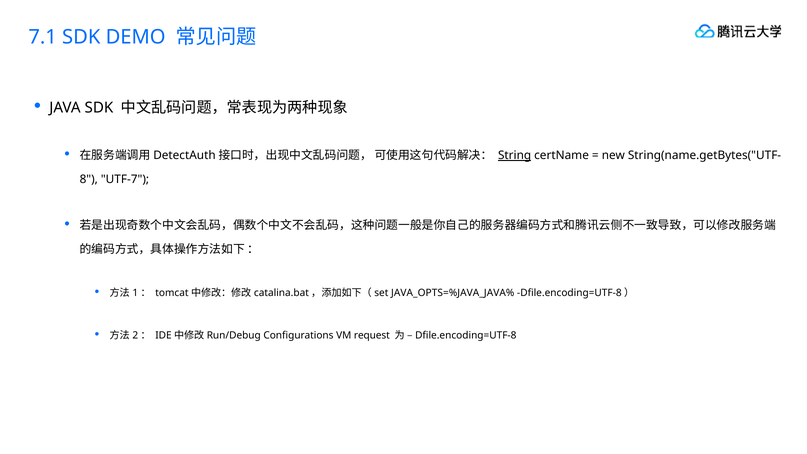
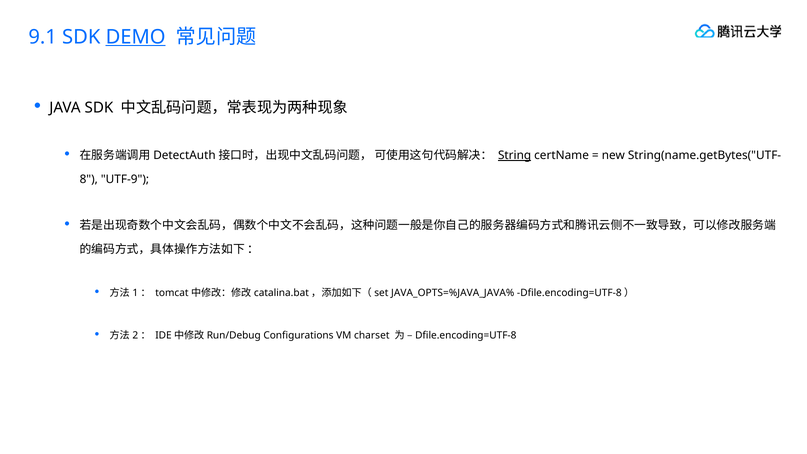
7.1: 7.1 -> 9.1
DEMO underline: none -> present
UTF-7: UTF-7 -> UTF-9
request: request -> charset
